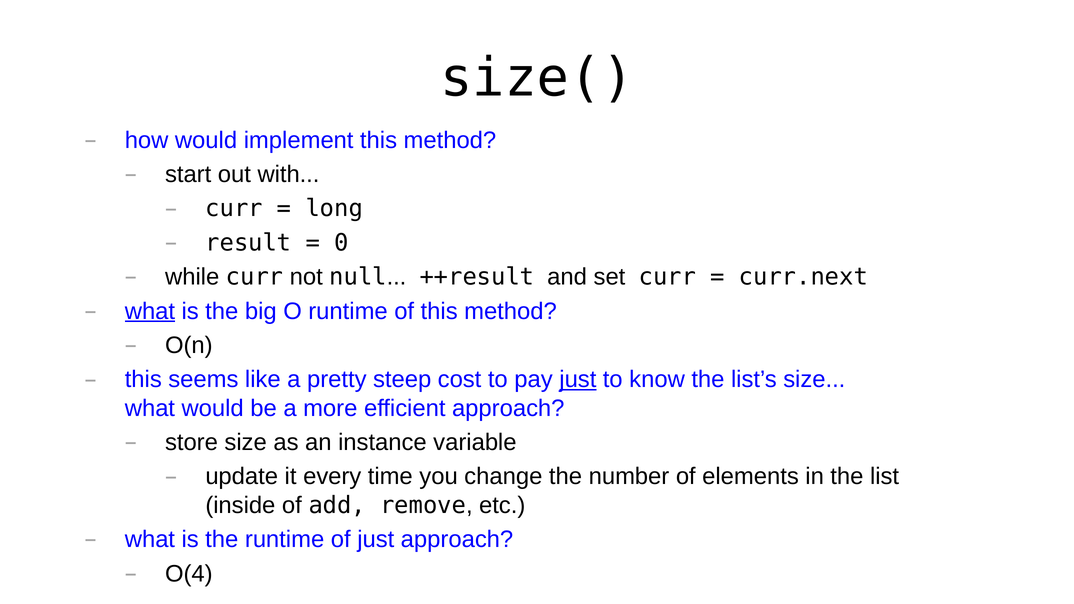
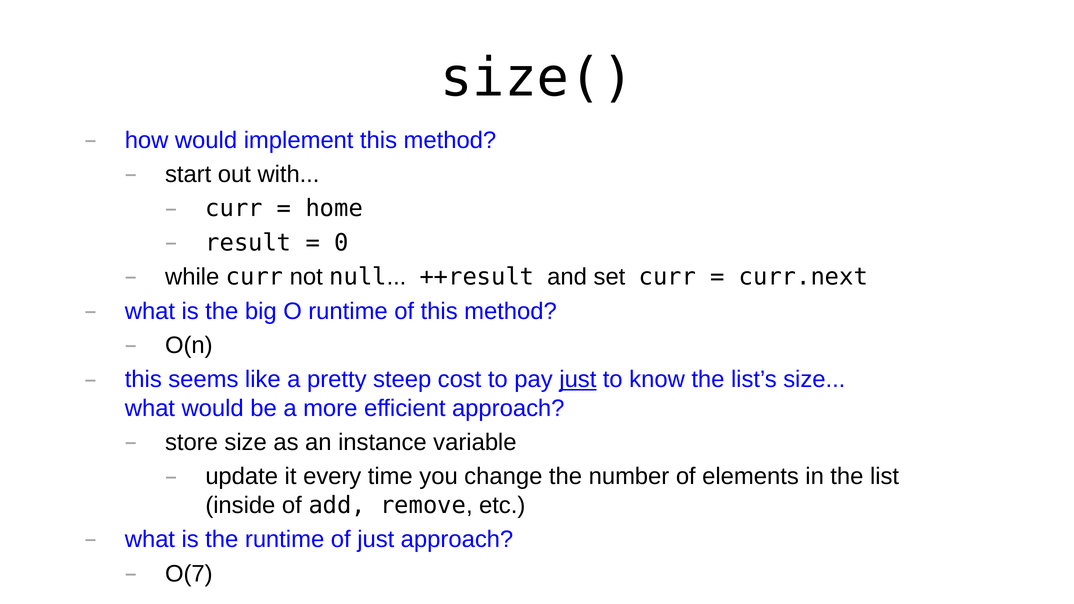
long: long -> home
what at (150, 311) underline: present -> none
O(4: O(4 -> O(7
